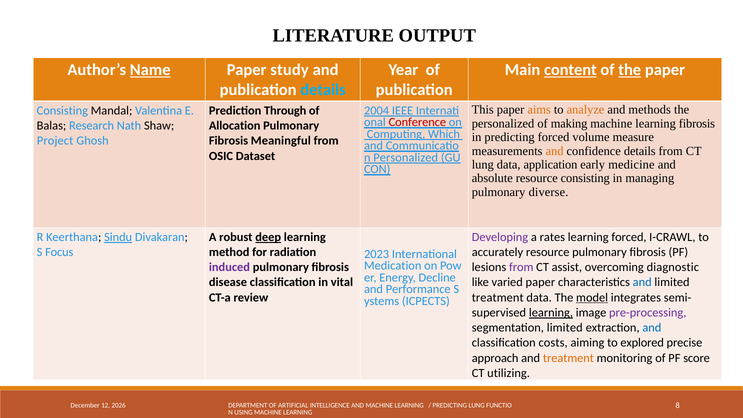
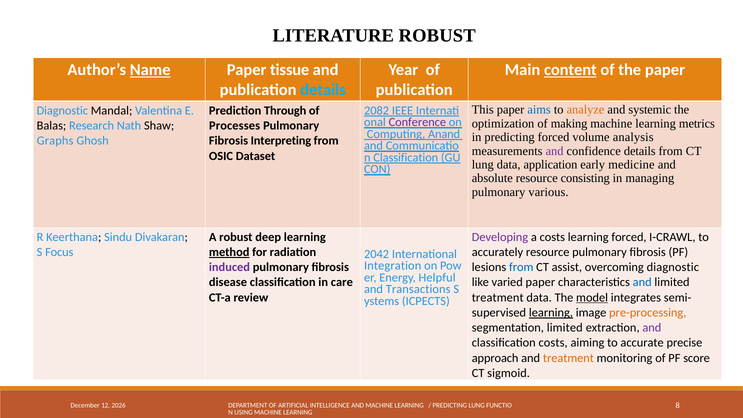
LITERATURE OUTPUT: OUTPUT -> ROBUST
study: study -> tissue
the at (630, 70) underline: present -> none
aims colour: orange -> blue
methods: methods -> systemic
Consisting at (62, 111): Consisting -> Diagnostic
2004: 2004 -> 2082
Conference colour: red -> purple
personalized at (503, 124): personalized -> optimization
learning fibrosis: fibrosis -> metrics
Allocation: Allocation -> Processes
Which: Which -> Anand
measure: measure -> analysis
Project: Project -> Graphs
Meaningful: Meaningful -> Interpreting
and at (555, 151) colour: orange -> purple
Personalized at (406, 158): Personalized -> Classification
diverse: diverse -> various
Sindu underline: present -> none
deep underline: present -> none
a rates: rates -> costs
method underline: none -> present
2023: 2023 -> 2042
Medication: Medication -> Integration
from at (521, 267) colour: purple -> blue
Decline: Decline -> Helpful
vital: vital -> care
Performance: Performance -> Transactions
pre-processing colour: purple -> orange
and at (652, 328) colour: blue -> purple
explored: explored -> accurate
utilizing: utilizing -> sigmoid
